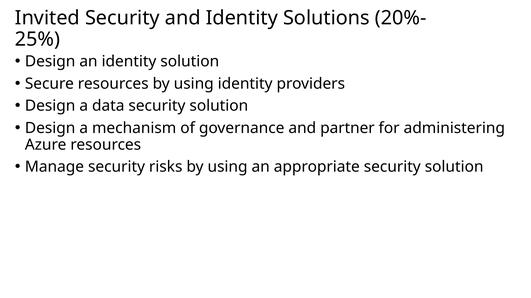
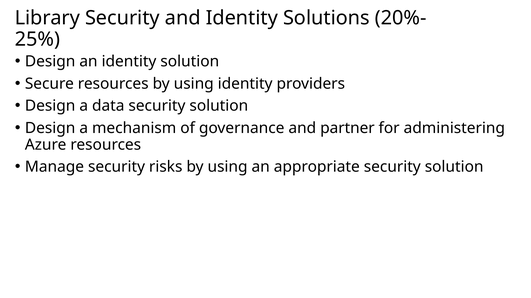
Invited: Invited -> Library
